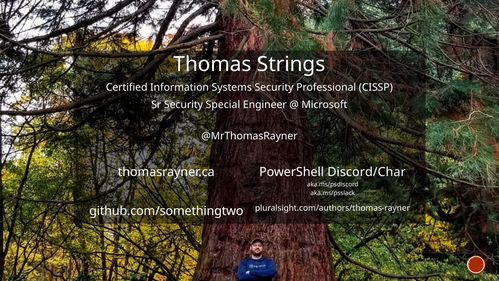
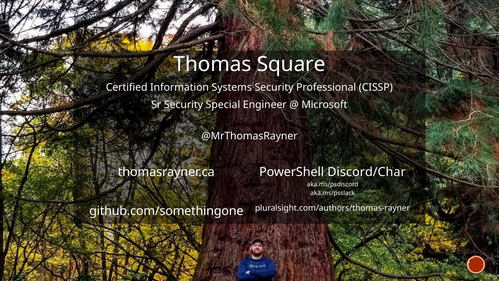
Strings: Strings -> Square
github.com/somethingtwo: github.com/somethingtwo -> github.com/somethingone
